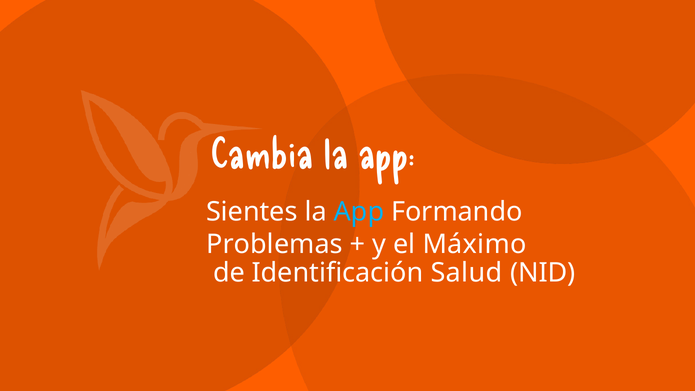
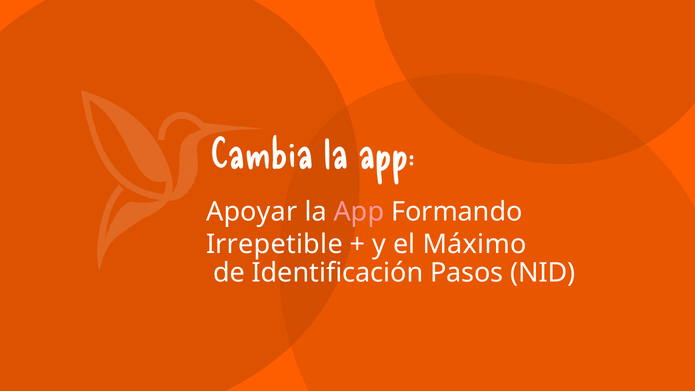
Sientes: Sientes -> Apoyar
App at (359, 212) colour: light blue -> pink
Problemas: Problemas -> Irrepetible
Salud: Salud -> Pasos
